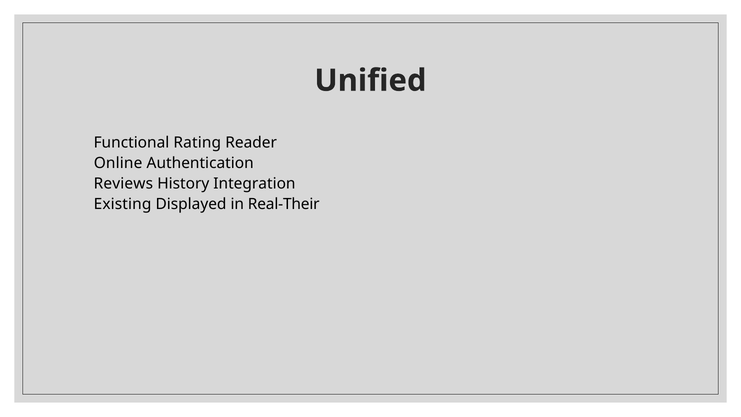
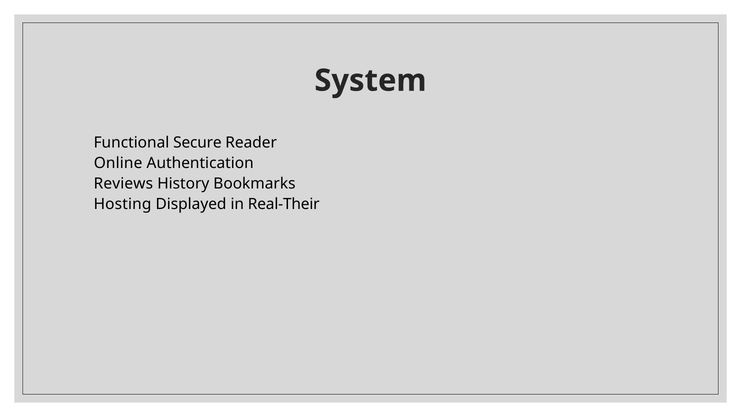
Unified: Unified -> System
Rating: Rating -> Secure
Integration: Integration -> Bookmarks
Existing: Existing -> Hosting
